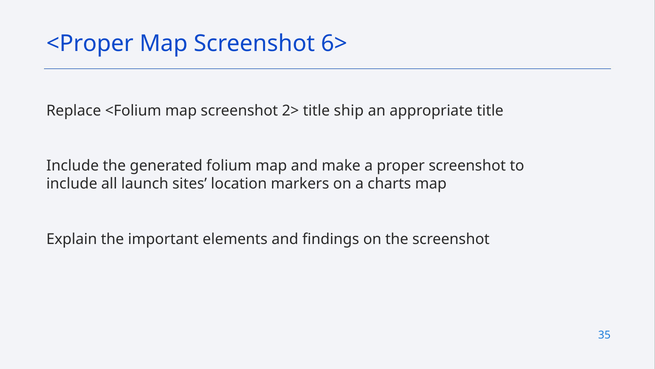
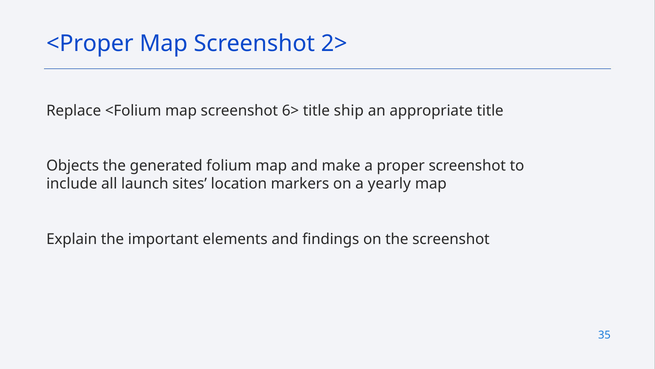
6>: 6> -> 2>
2>: 2> -> 6>
Include at (73, 166): Include -> Objects
charts: charts -> yearly
